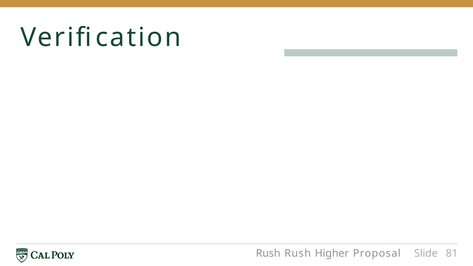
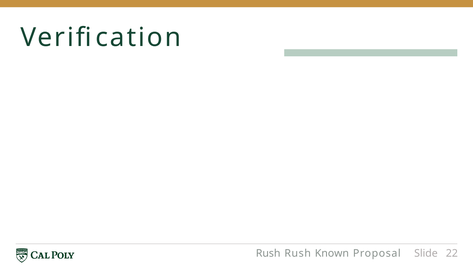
Higher: Higher -> Known
81: 81 -> 22
